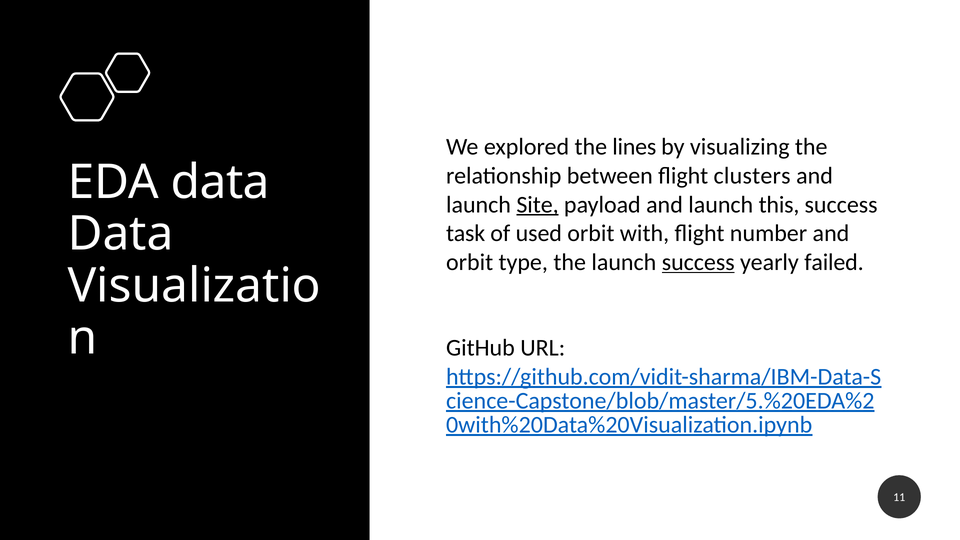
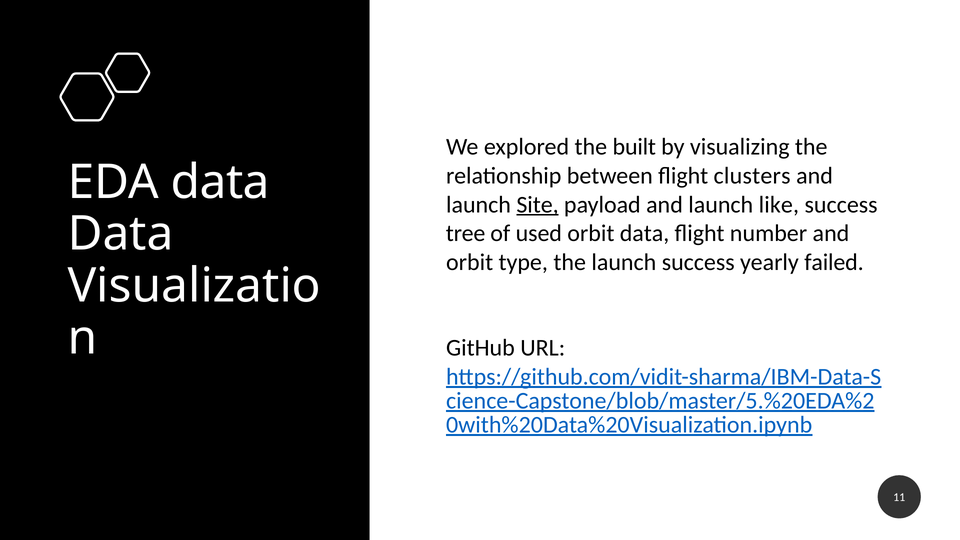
lines: lines -> built
this: this -> like
task: task -> tree
orbit with: with -> data
success at (698, 262) underline: present -> none
